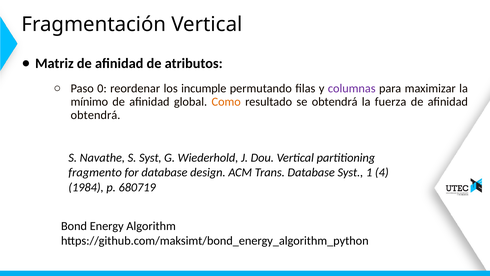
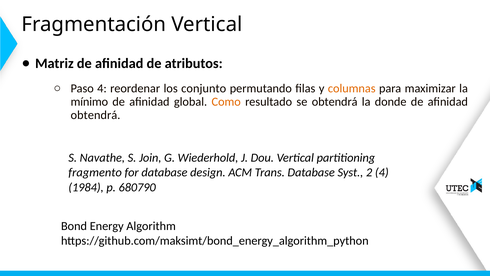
Paso 0: 0 -> 4
incumple: incumple -> conjunto
columnas colour: purple -> orange
fuerza: fuerza -> donde
S Syst: Syst -> Join
1: 1 -> 2
680719: 680719 -> 680790
